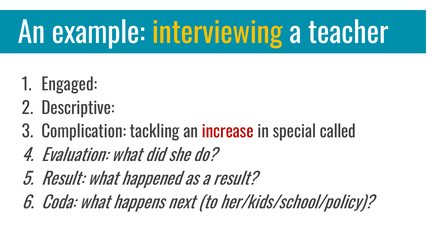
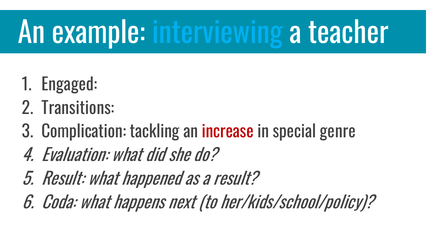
interviewing colour: yellow -> light blue
Descriptive: Descriptive -> Transitions
called: called -> genre
